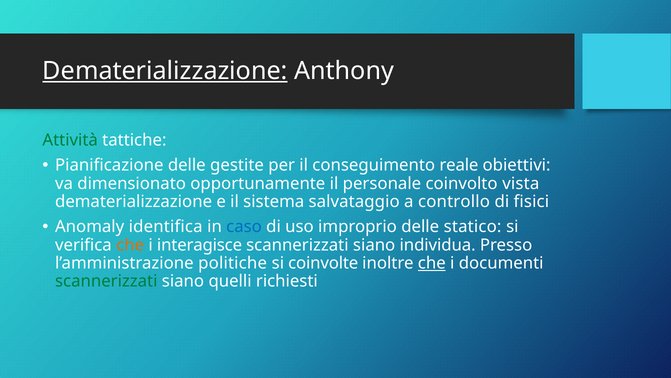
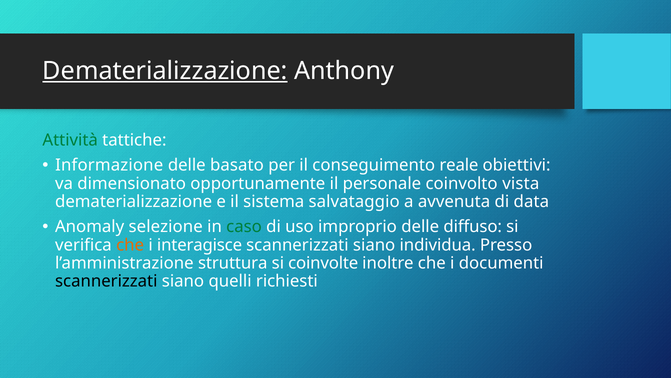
Pianificazione: Pianificazione -> Informazione
gestite: gestite -> basato
controllo: controllo -> avvenuta
fisici: fisici -> data
identifica: identifica -> selezione
caso colour: blue -> green
statico: statico -> diffuso
politiche: politiche -> struttura
che at (432, 263) underline: present -> none
scannerizzati at (106, 281) colour: green -> black
